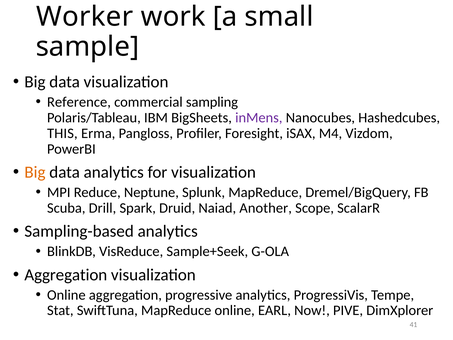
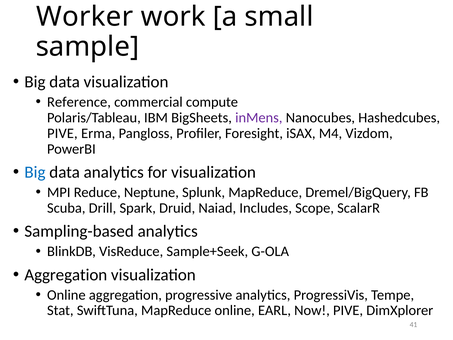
sampling: sampling -> compute
THIS at (62, 133): THIS -> PIVE
Big at (35, 172) colour: orange -> blue
Another: Another -> Includes
